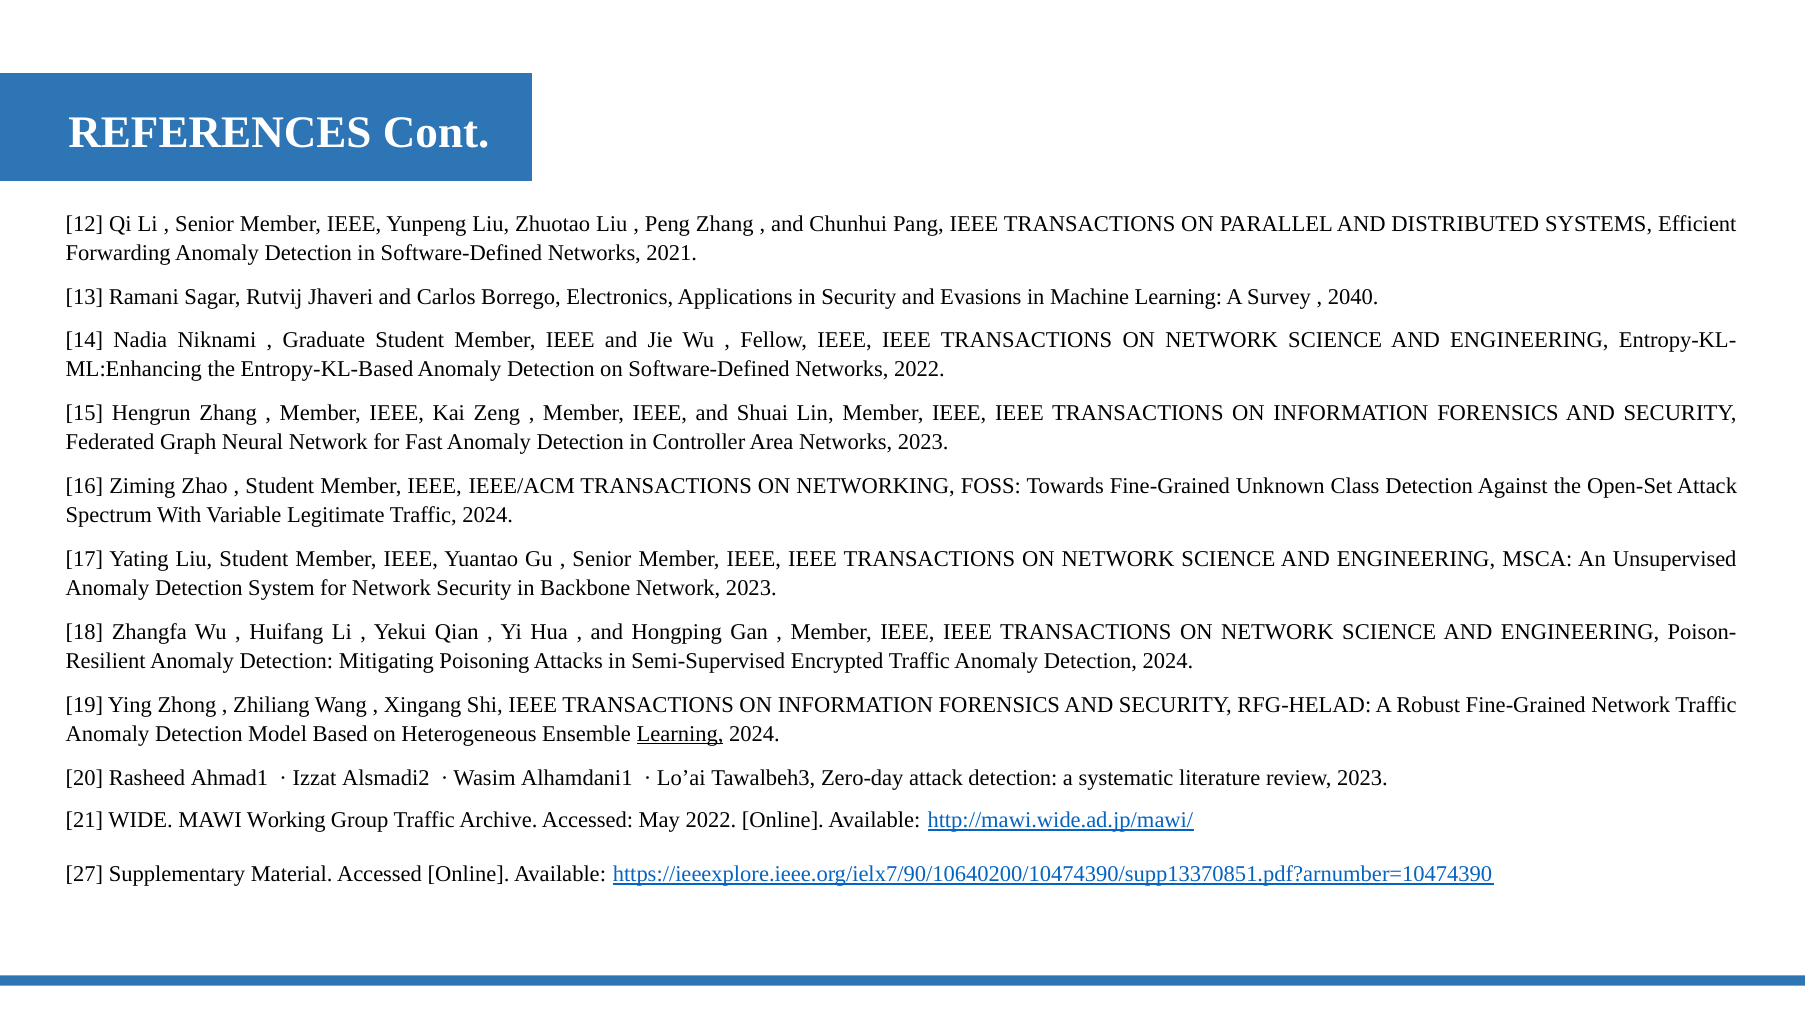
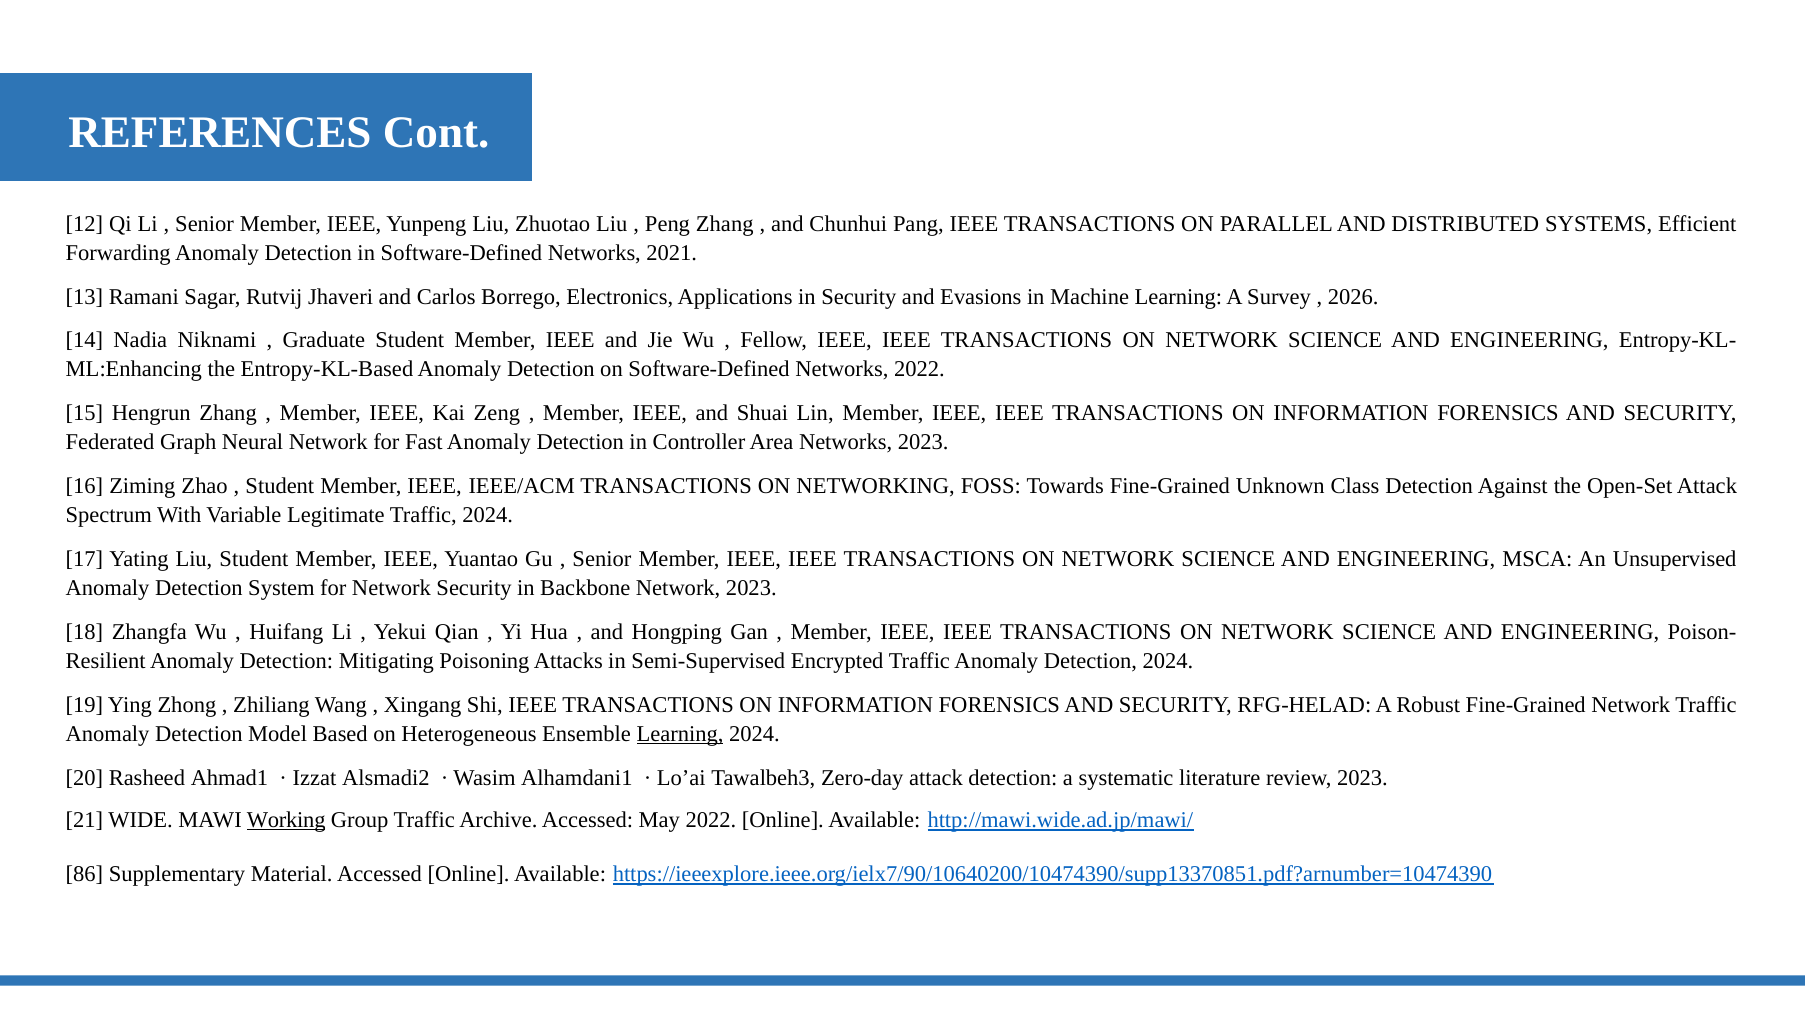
2040: 2040 -> 2026
Working underline: none -> present
27: 27 -> 86
